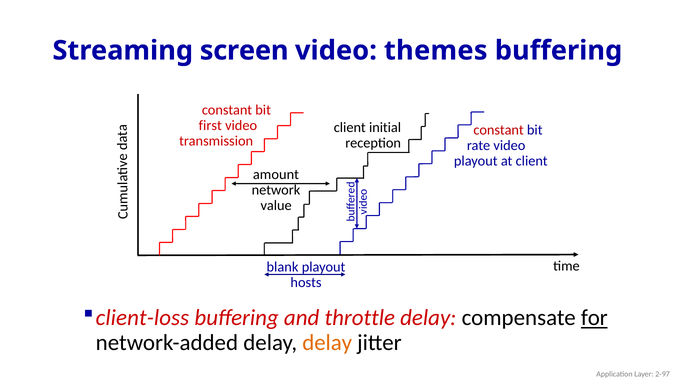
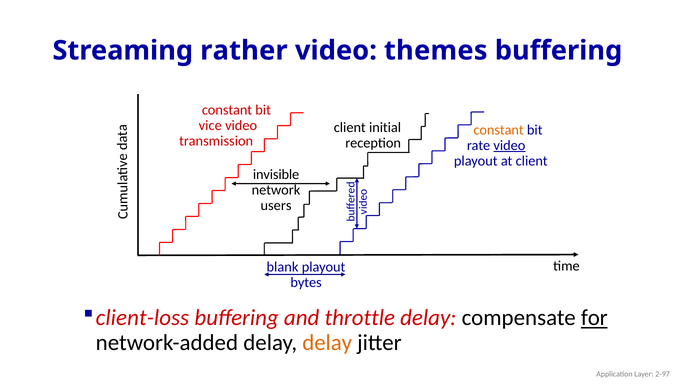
screen: screen -> rather
first: first -> vice
constant at (499, 130) colour: red -> orange
video at (509, 145) underline: none -> present
amount: amount -> invisible
value: value -> users
hosts: hosts -> bytes
